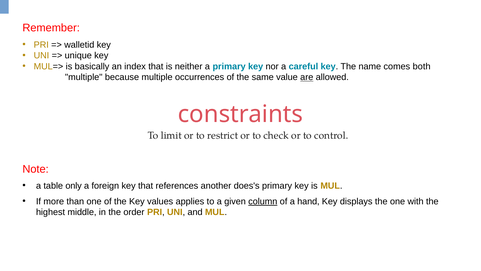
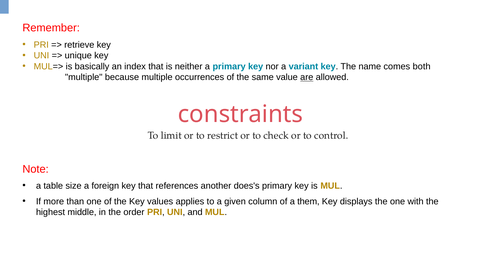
walletid: walletid -> retrieve
careful: careful -> variant
only: only -> size
column underline: present -> none
hand: hand -> them
